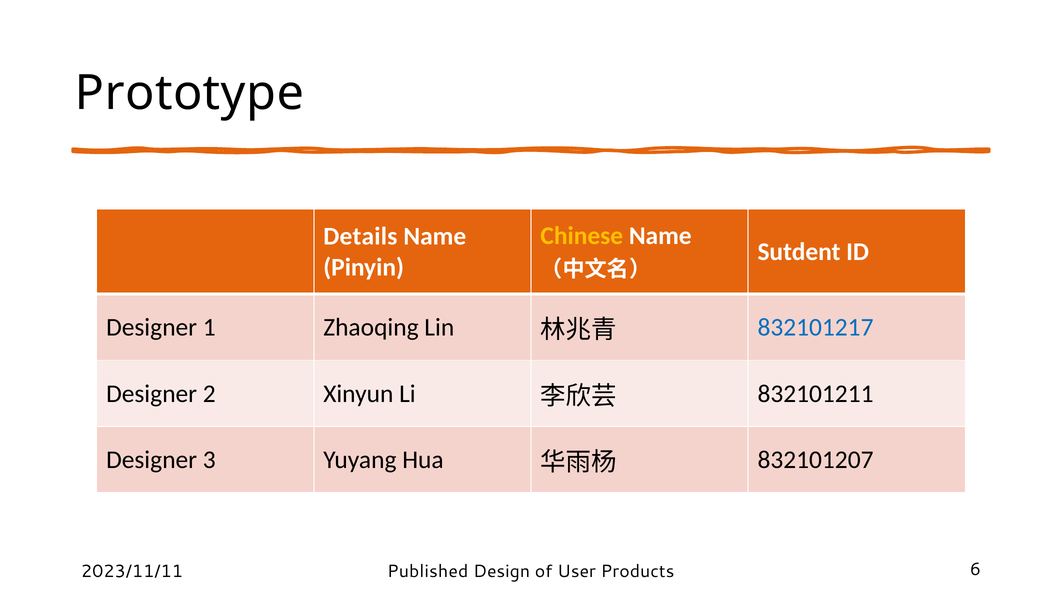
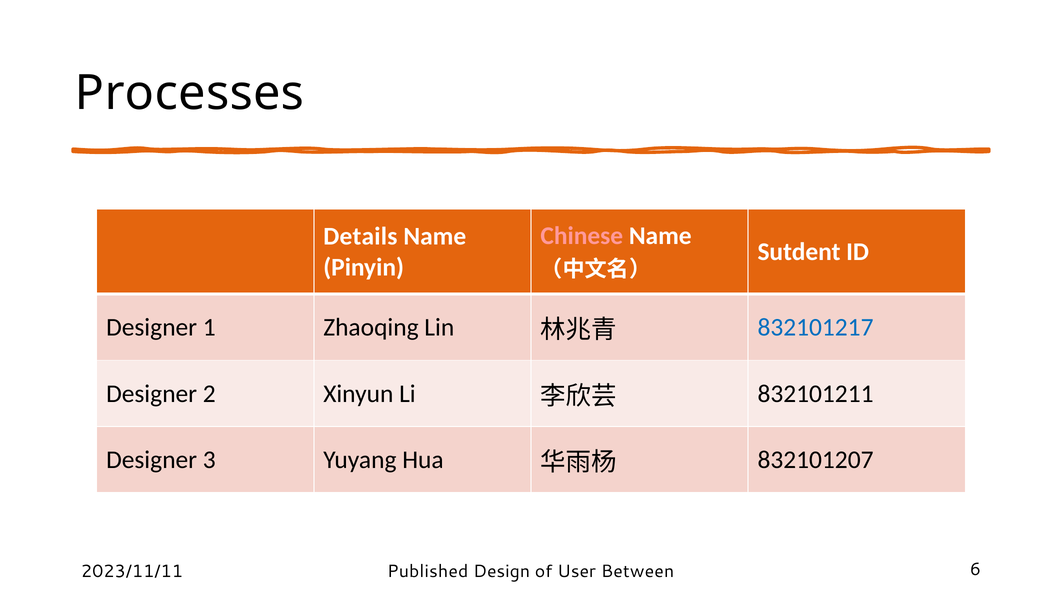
Prototype: Prototype -> Processes
Chinese colour: yellow -> pink
Products: Products -> Between
